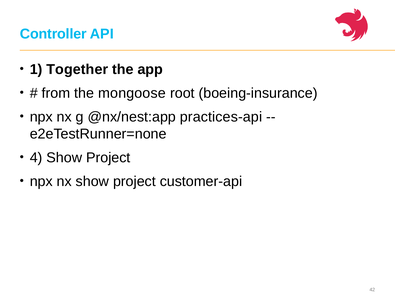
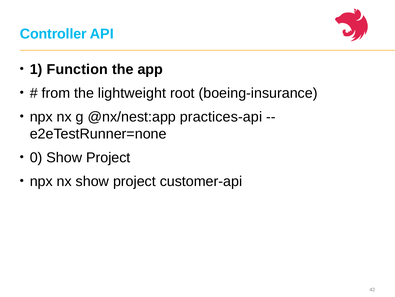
Together: Together -> Function
mongoose: mongoose -> lightweight
4: 4 -> 0
